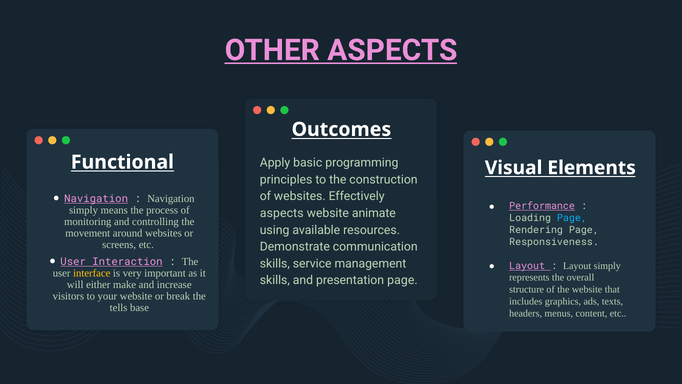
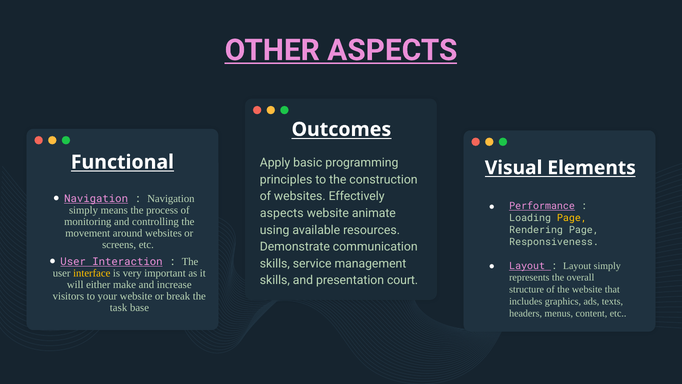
Page at (572, 218) colour: light blue -> yellow
presentation page: page -> court
tells: tells -> task
